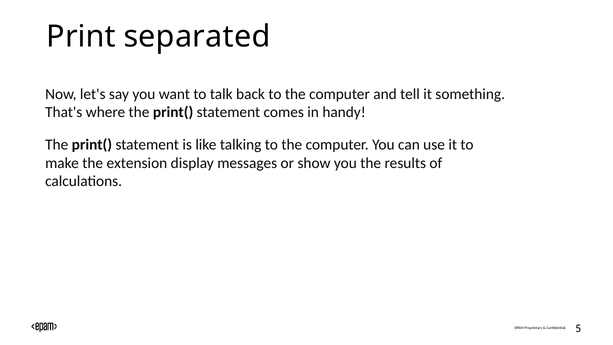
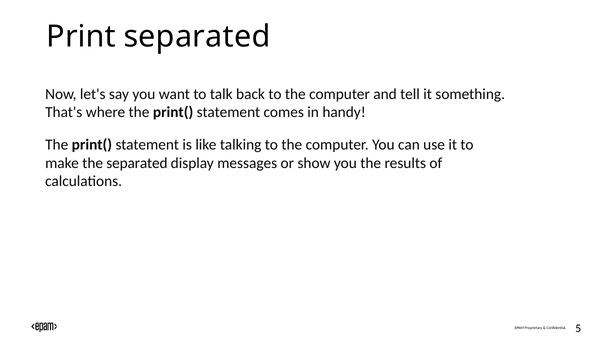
the extension: extension -> separated
